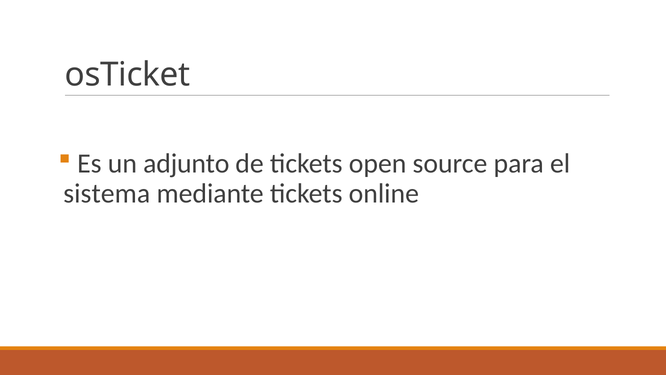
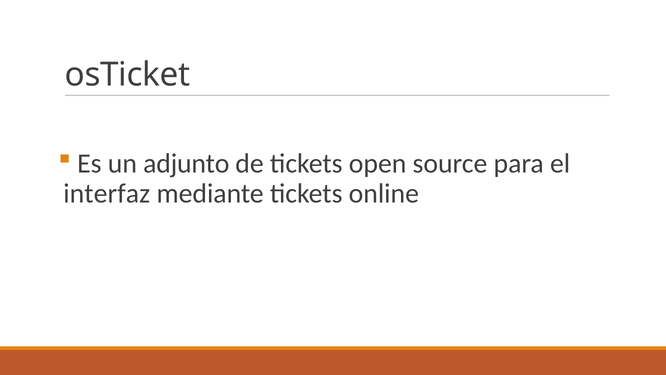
sistema: sistema -> interfaz
